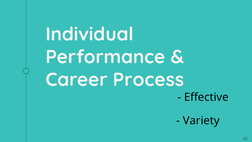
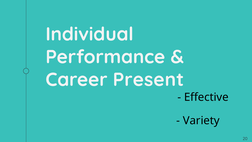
Process: Process -> Present
